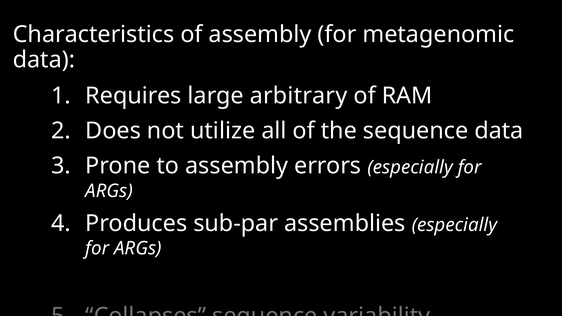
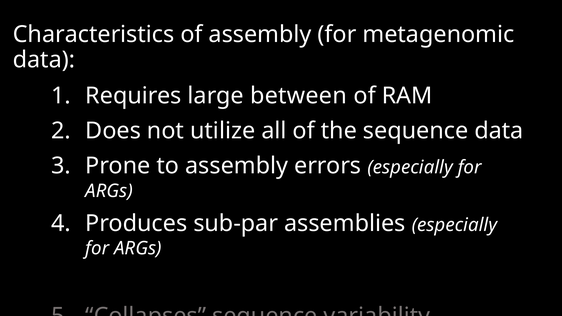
arbitrary: arbitrary -> between
